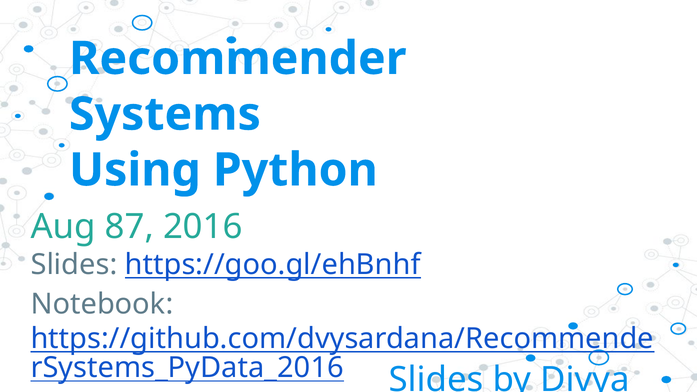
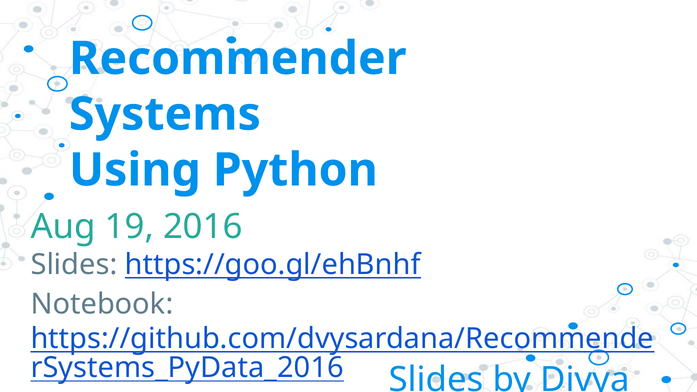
87: 87 -> 19
